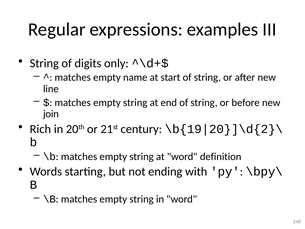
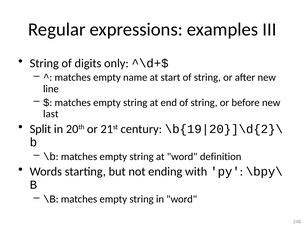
join: join -> last
Rich: Rich -> Split
